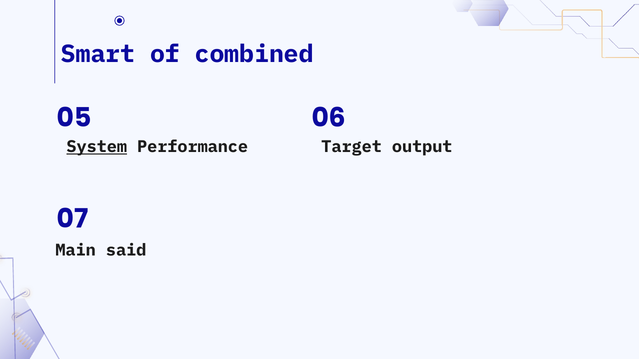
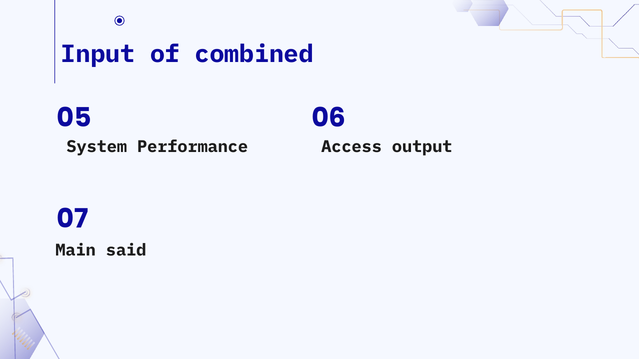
Smart: Smart -> Input
System underline: present -> none
Target: Target -> Access
